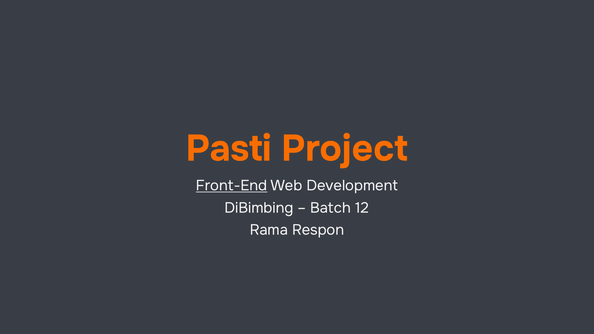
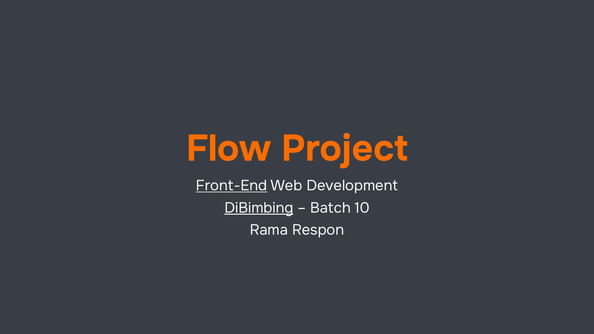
Pasti: Pasti -> Flow
DiBimbing underline: none -> present
12: 12 -> 10
